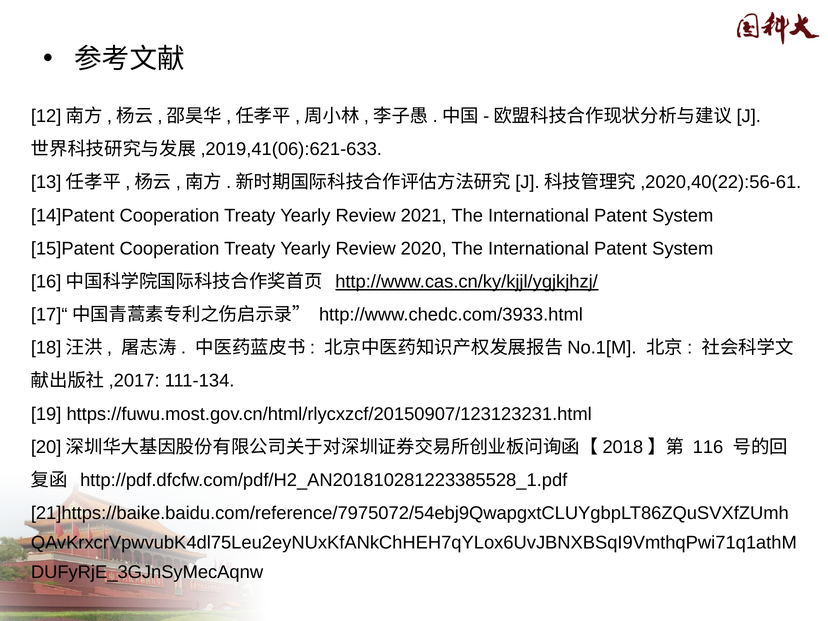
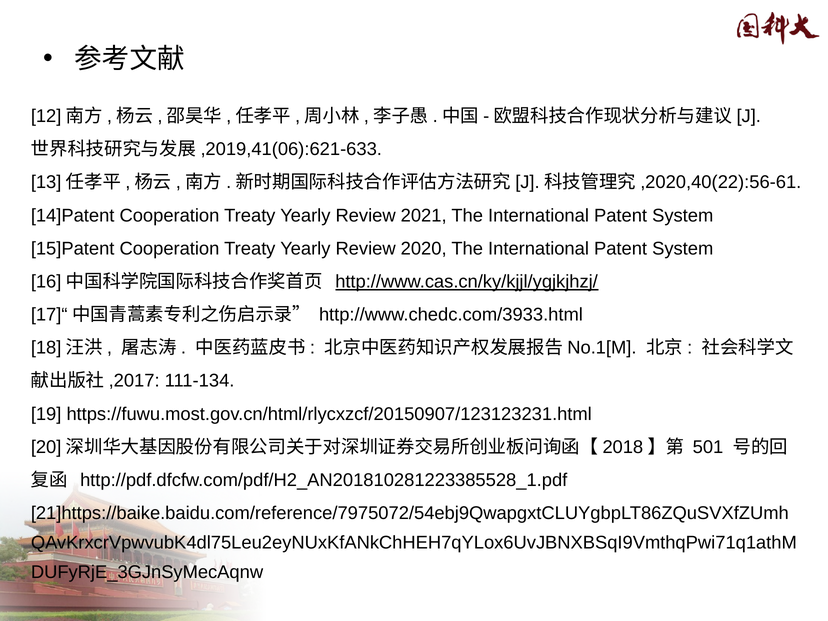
116: 116 -> 501
